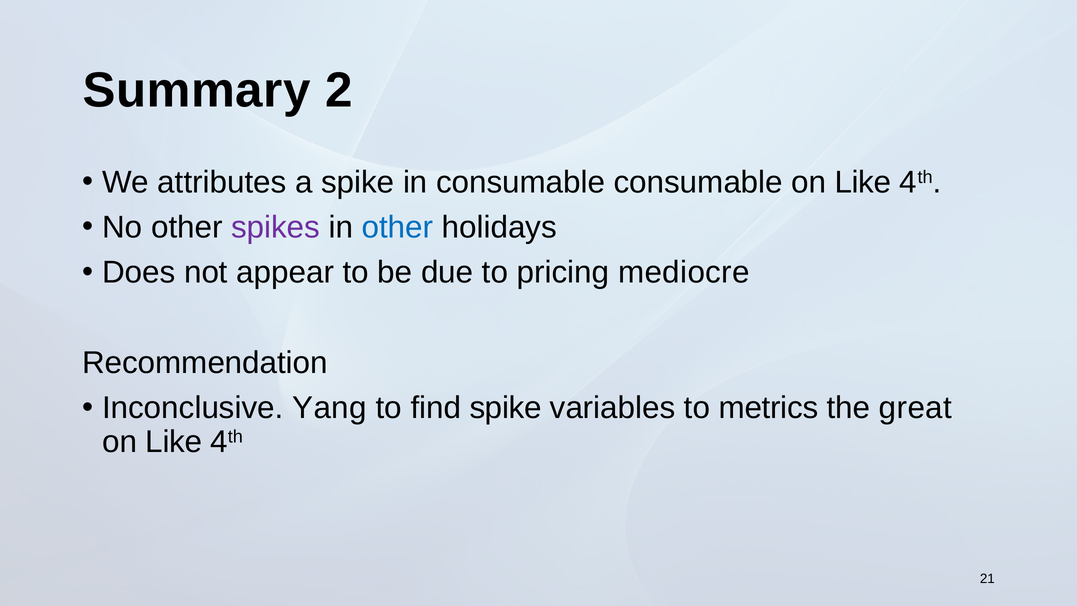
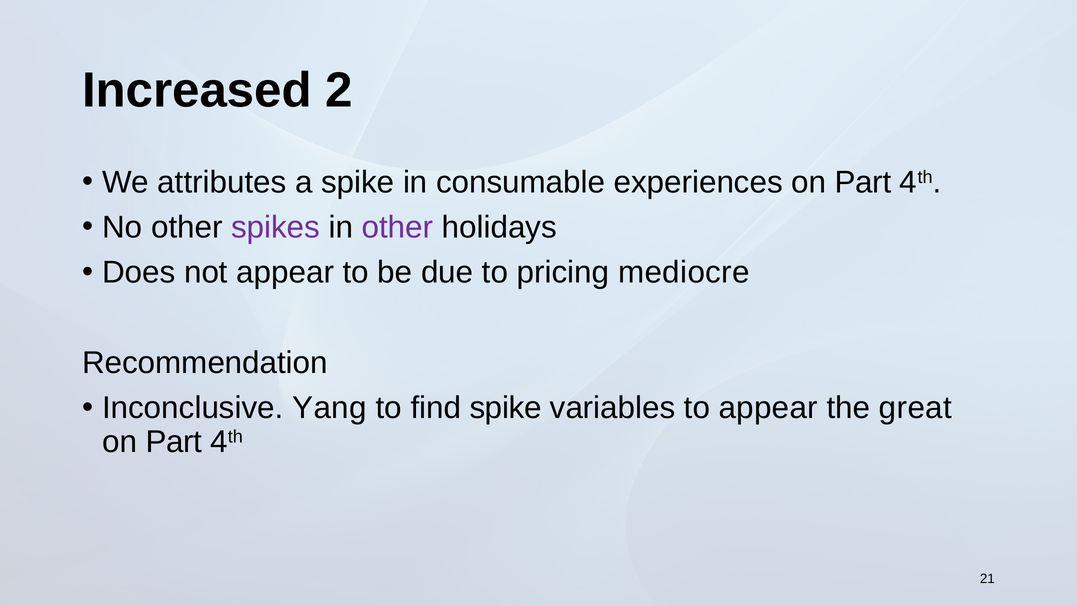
Summary: Summary -> Increased
consumable consumable: consumable -> experiences
Like at (863, 182): Like -> Part
other at (397, 227) colour: blue -> purple
to metrics: metrics -> appear
Like at (174, 442): Like -> Part
